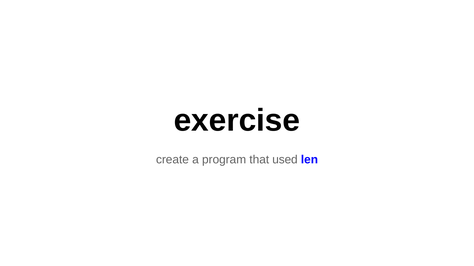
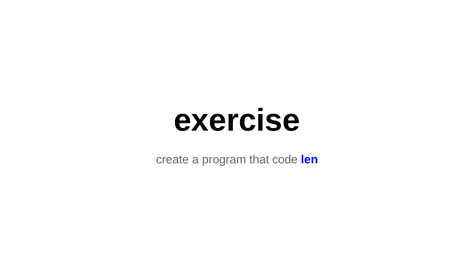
used: used -> code
